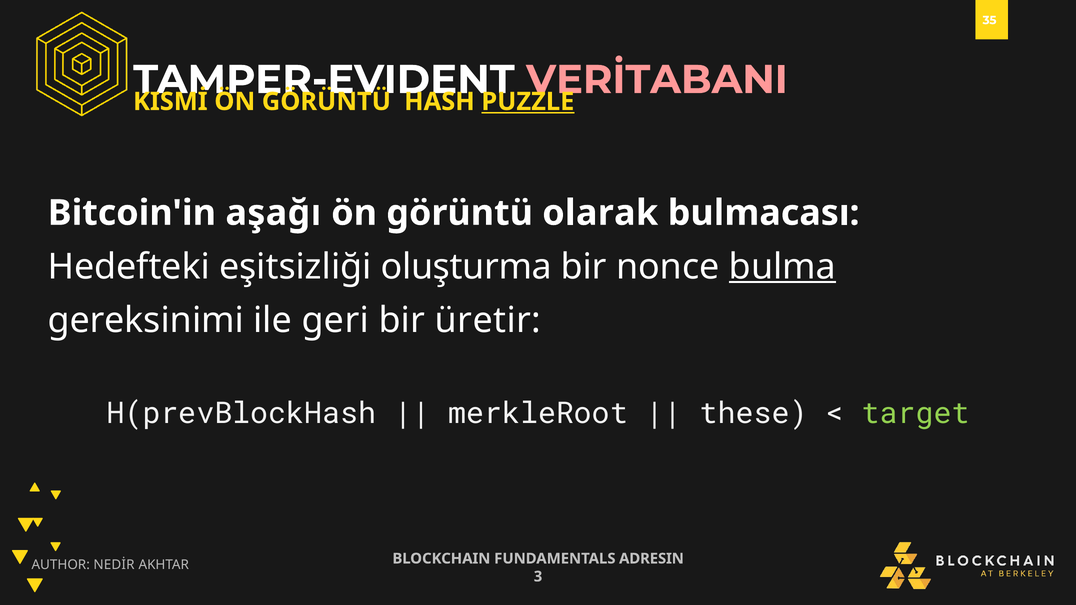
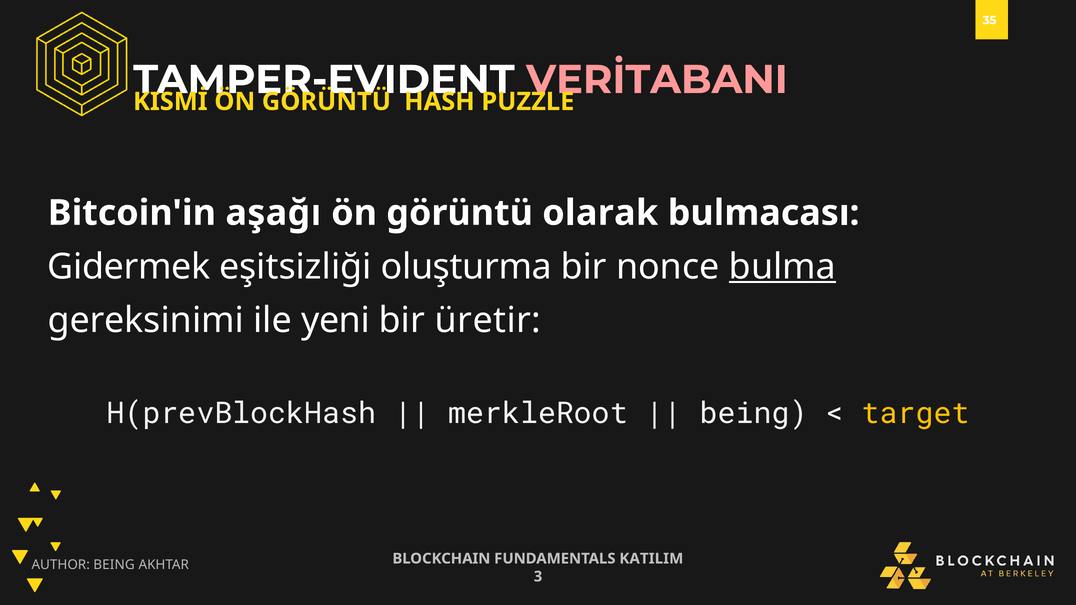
PUZZLE underline: present -> none
Hedefteki: Hedefteki -> Gidermek
geri: geri -> yeni
these at (754, 413): these -> being
target colour: light green -> yellow
ADRESIN: ADRESIN -> KATILIM
AUTHOR NEDİR: NEDİR -> BEING
